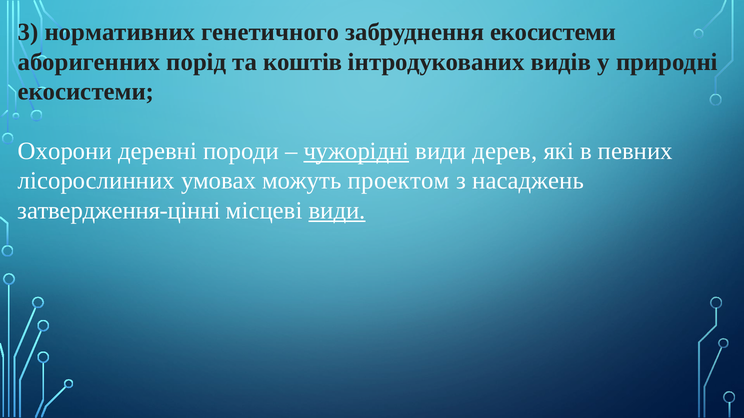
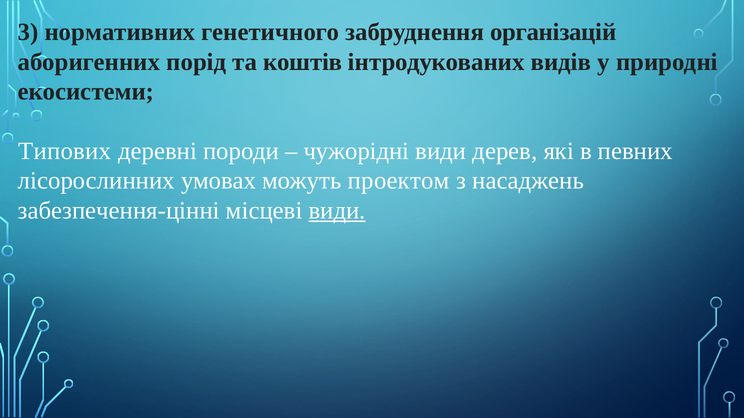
забруднення екосистеми: екосистеми -> організацій
Охорони: Охорони -> Типових
чужорідні underline: present -> none
затвердження-цінні: затвердження-цінні -> забезпечення-цінні
